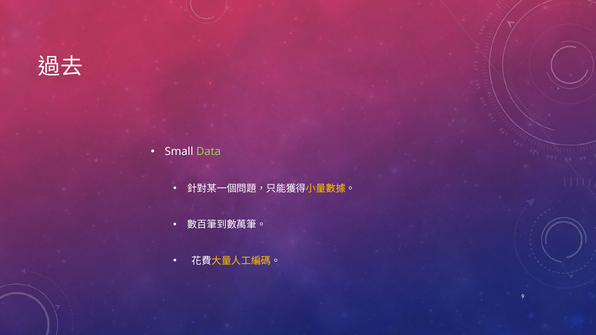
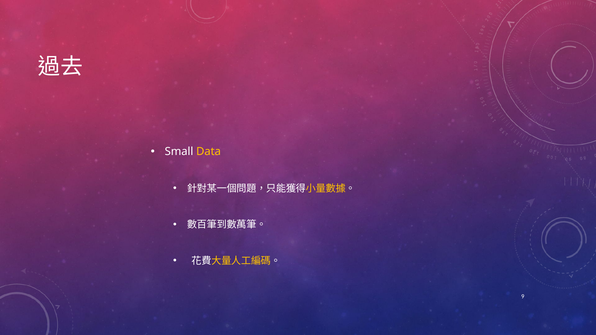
Data colour: light green -> yellow
